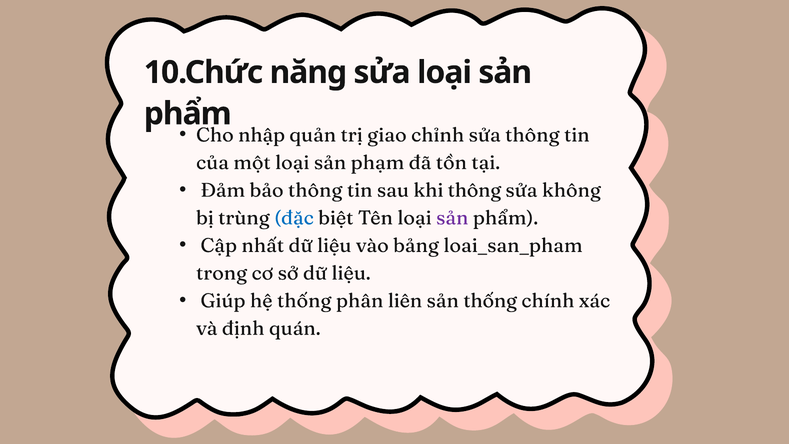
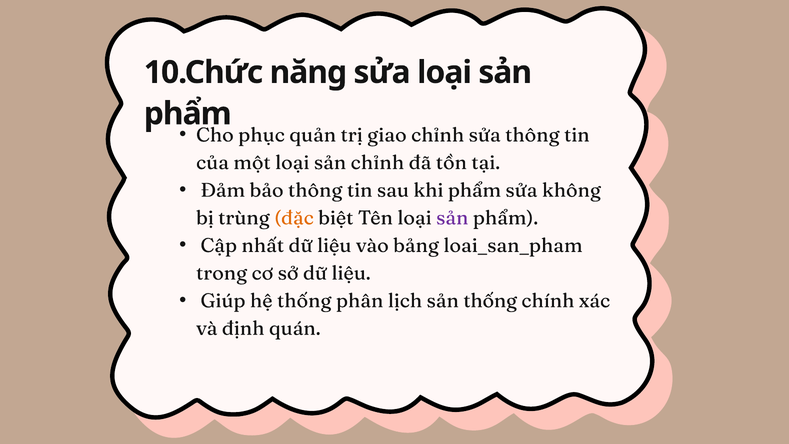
nhập: nhập -> phục
sản phạm: phạm -> chỉnh
khi thông: thông -> phẩm
đặc colour: blue -> orange
liên: liên -> lịch
